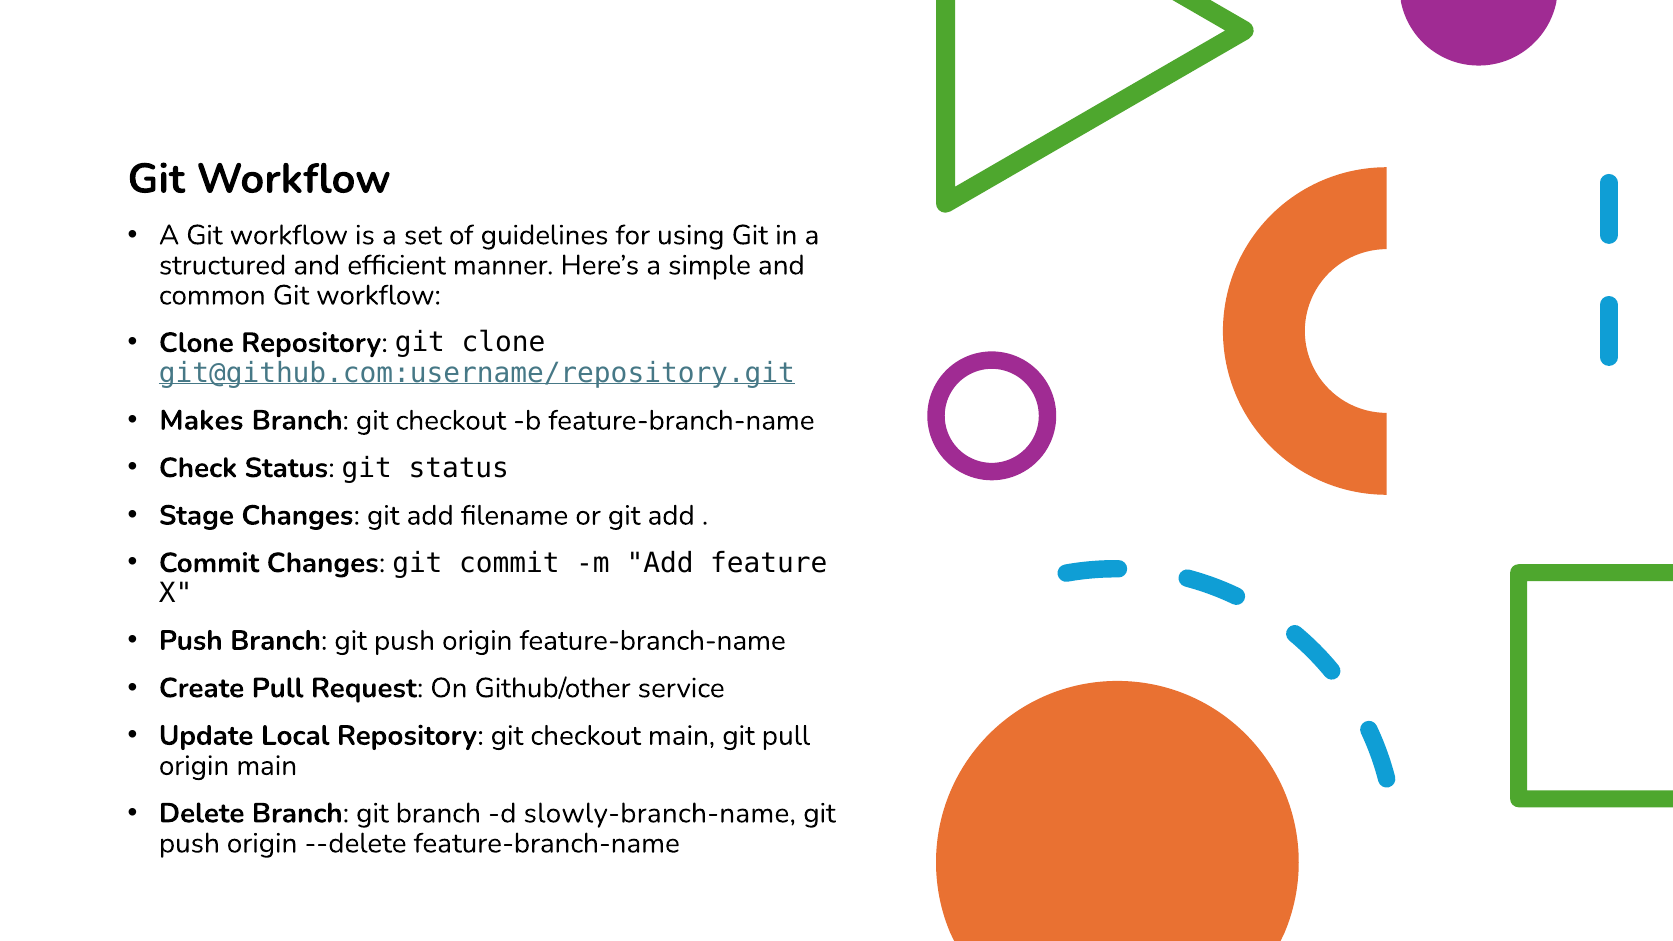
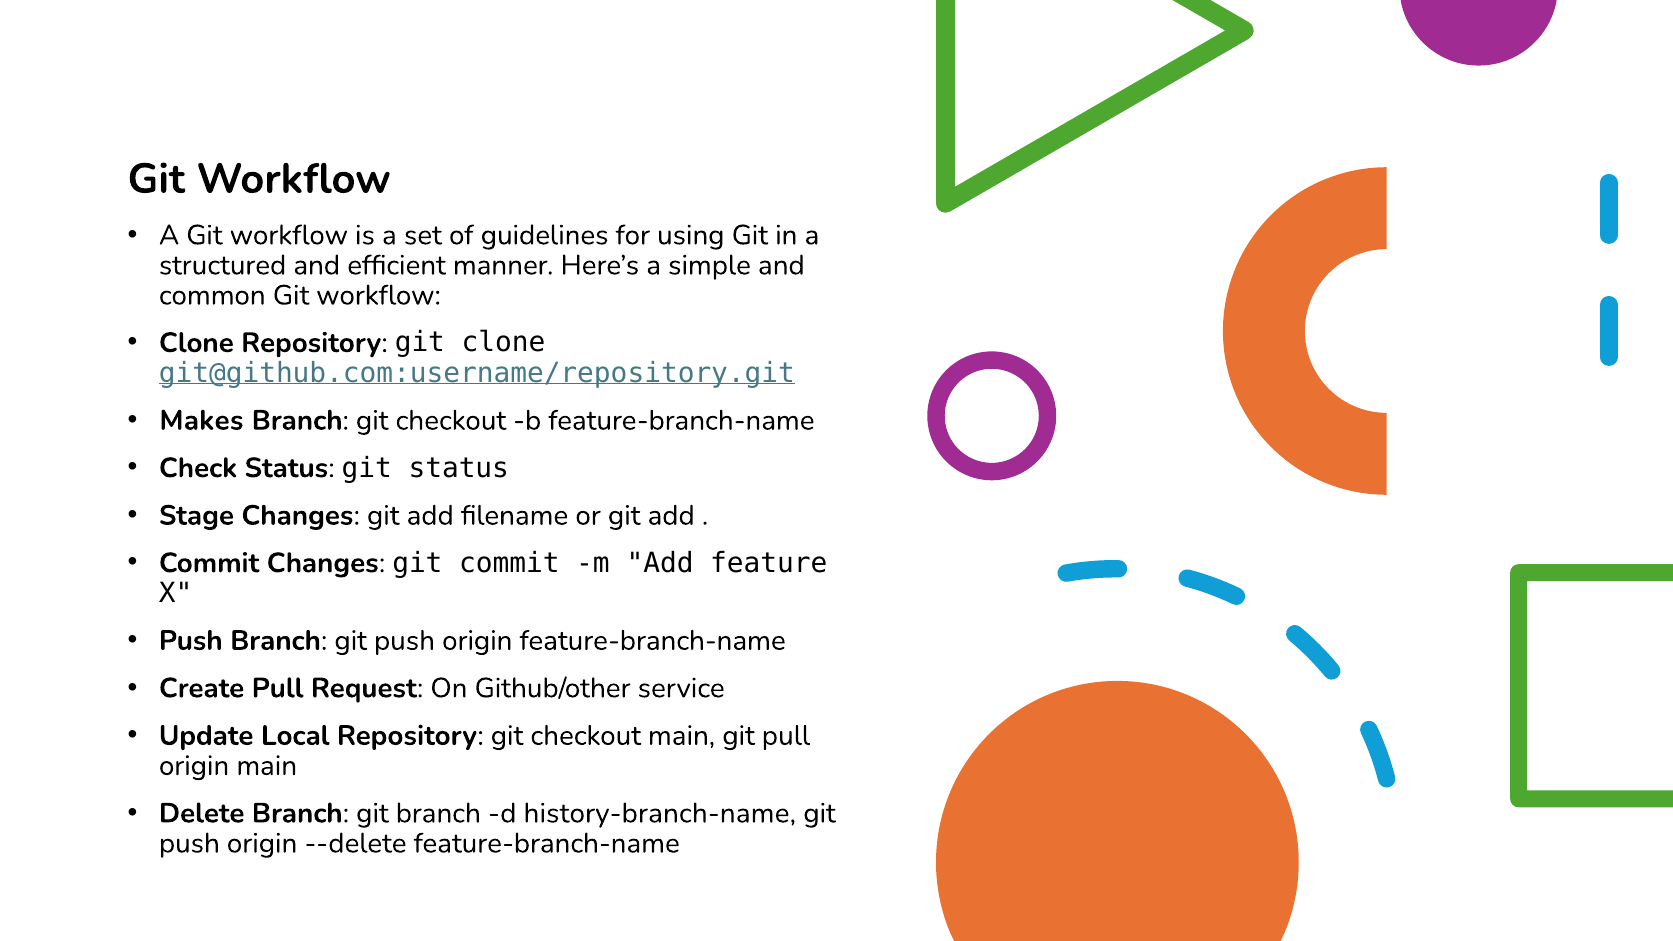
slowly-branch-name: slowly-branch-name -> history-branch-name
